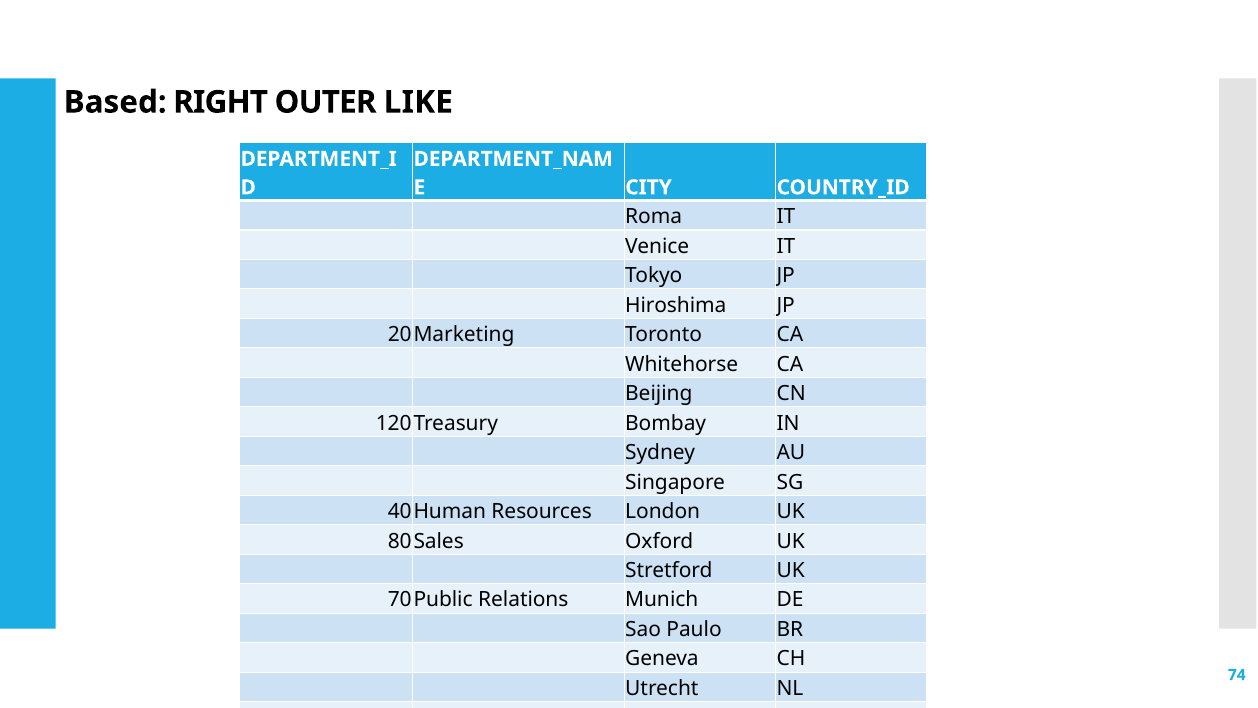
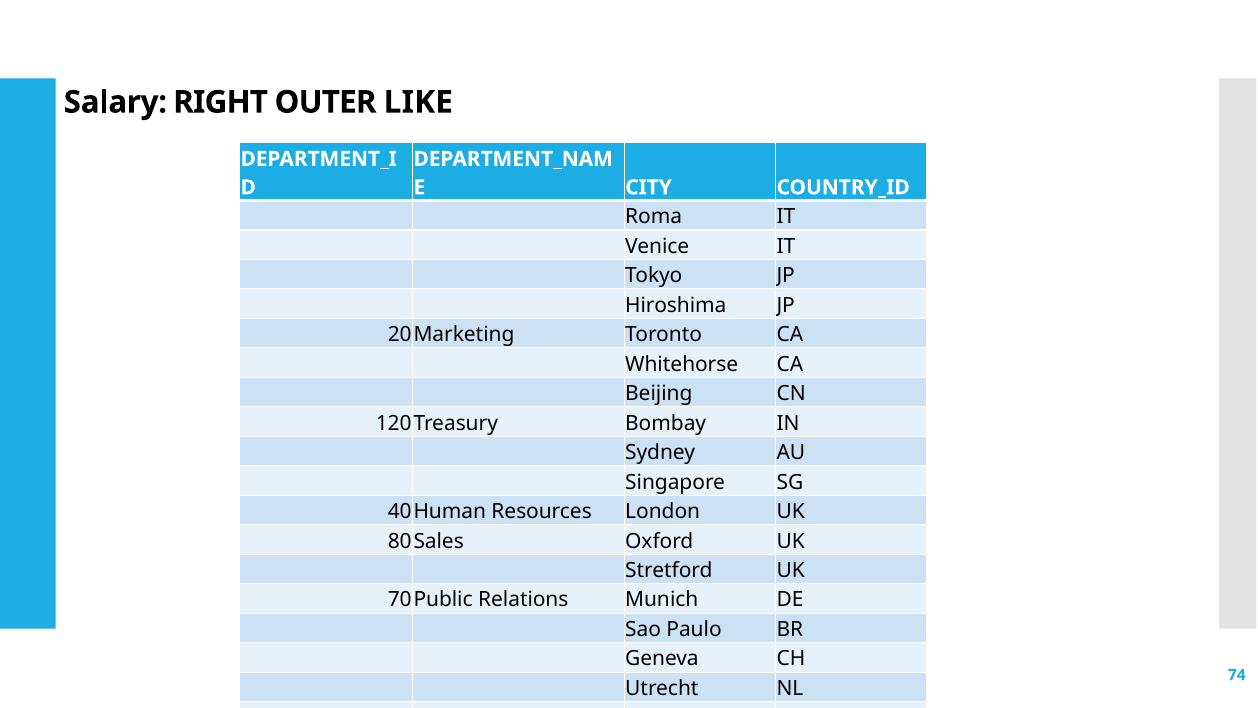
Based: Based -> Salary
